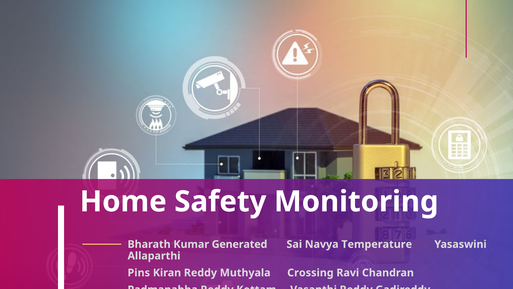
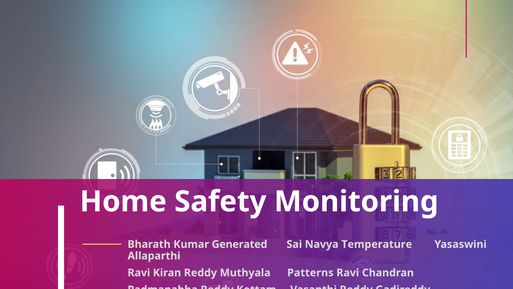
Pins at (139, 272): Pins -> Ravi
Crossing: Crossing -> Patterns
